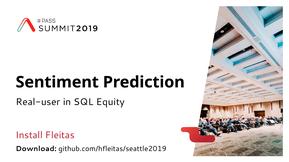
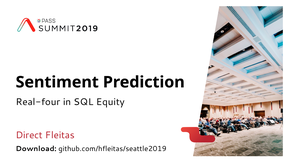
Real-user: Real-user -> Real-four
Install: Install -> Direct
